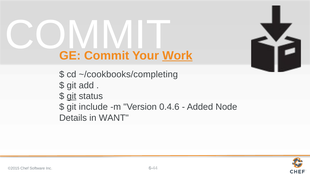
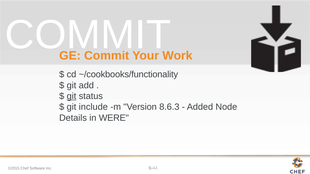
Work underline: present -> none
~/cookbooks/completing: ~/cookbooks/completing -> ~/cookbooks/functionality
0.4.6: 0.4.6 -> 8.6.3
WANT: WANT -> WERE
